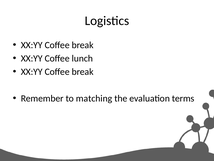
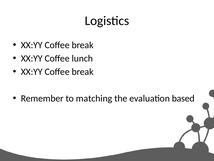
terms: terms -> based
